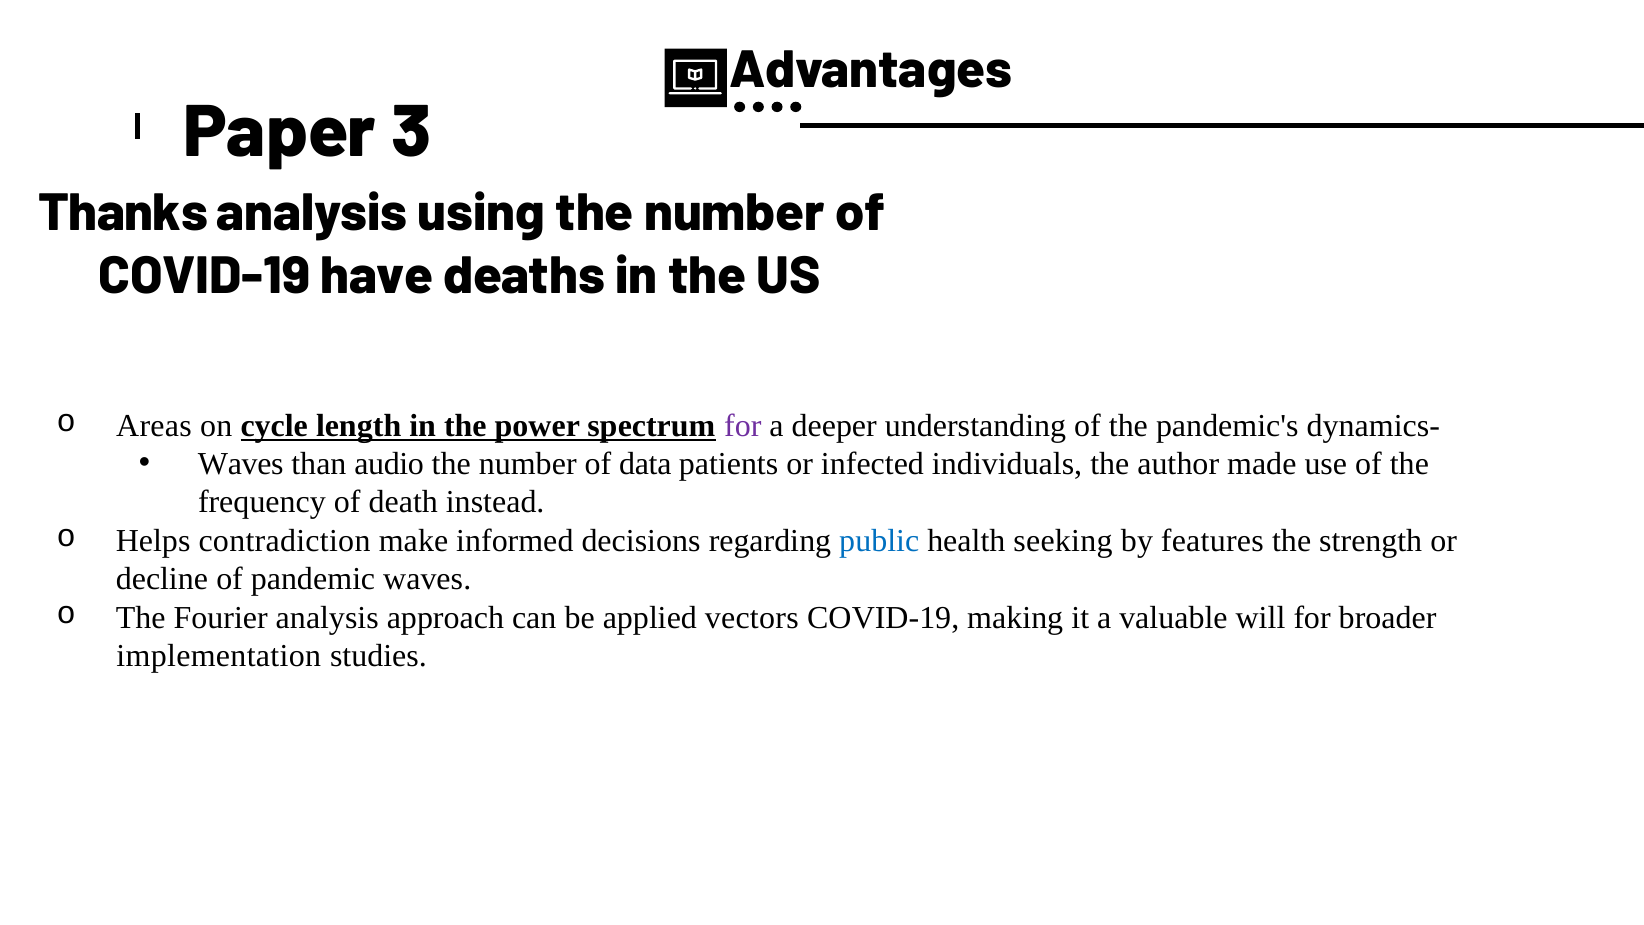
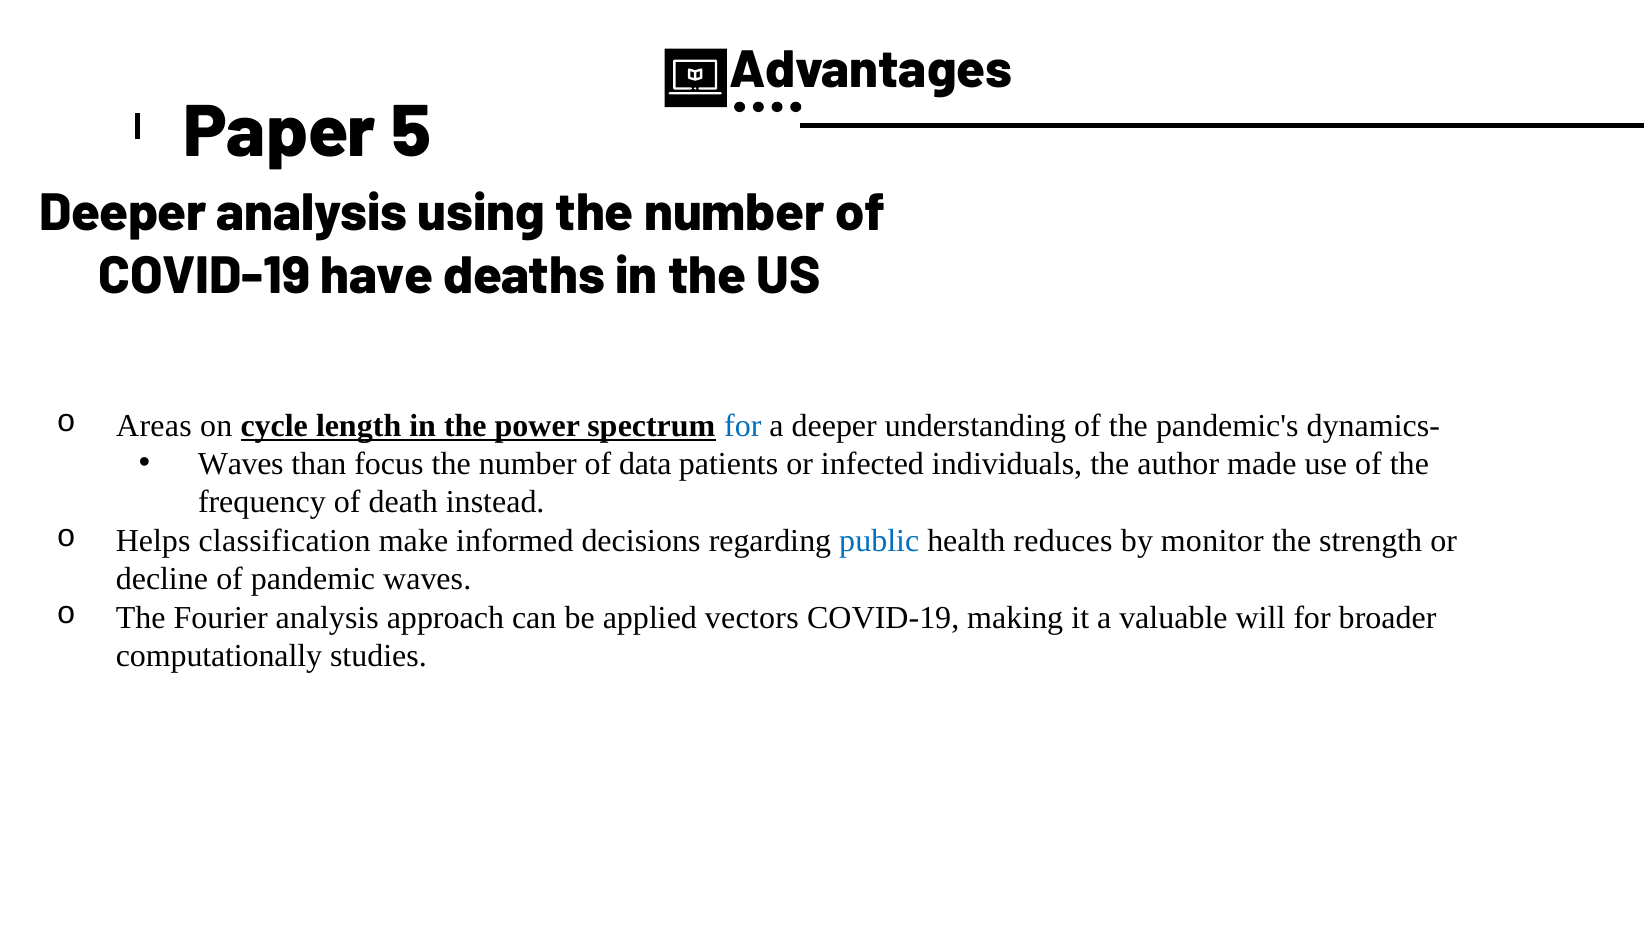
3: 3 -> 5
Thanks at (123, 213): Thanks -> Deeper
for at (743, 425) colour: purple -> blue
audio: audio -> focus
contradiction: contradiction -> classification
seeking: seeking -> reduces
features: features -> monitor
implementation: implementation -> computationally
